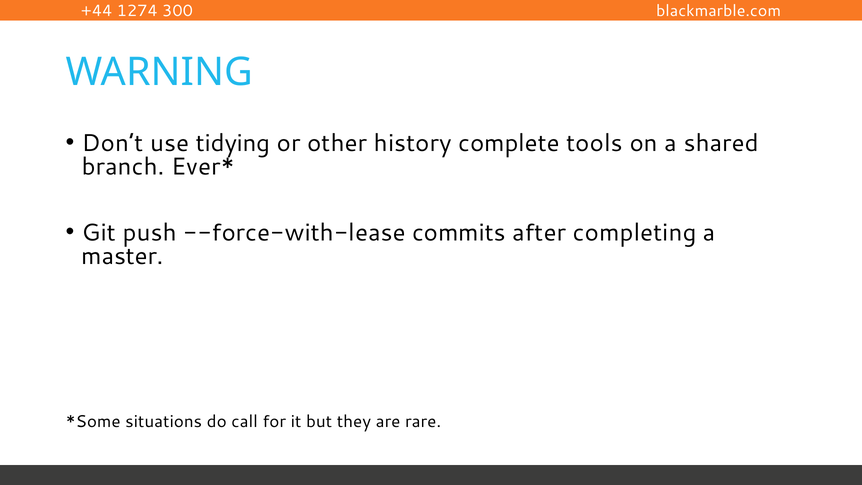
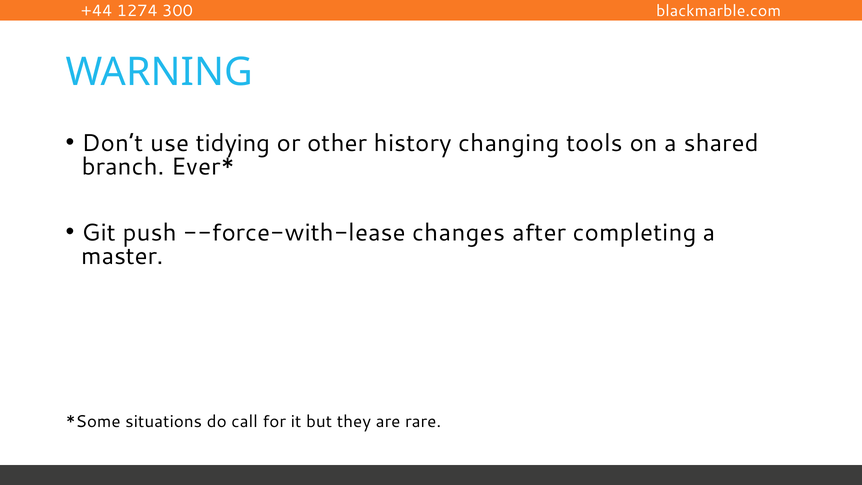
complete: complete -> changing
commits: commits -> changes
